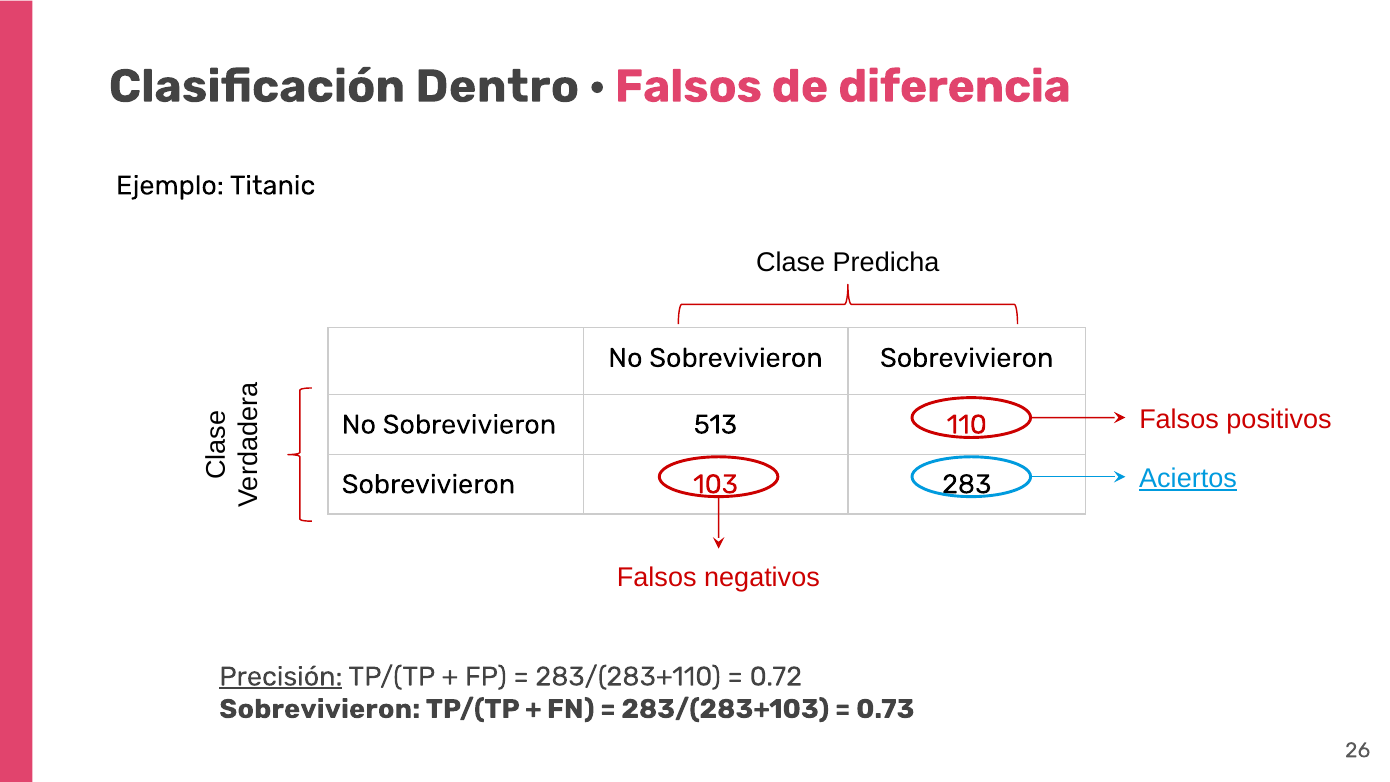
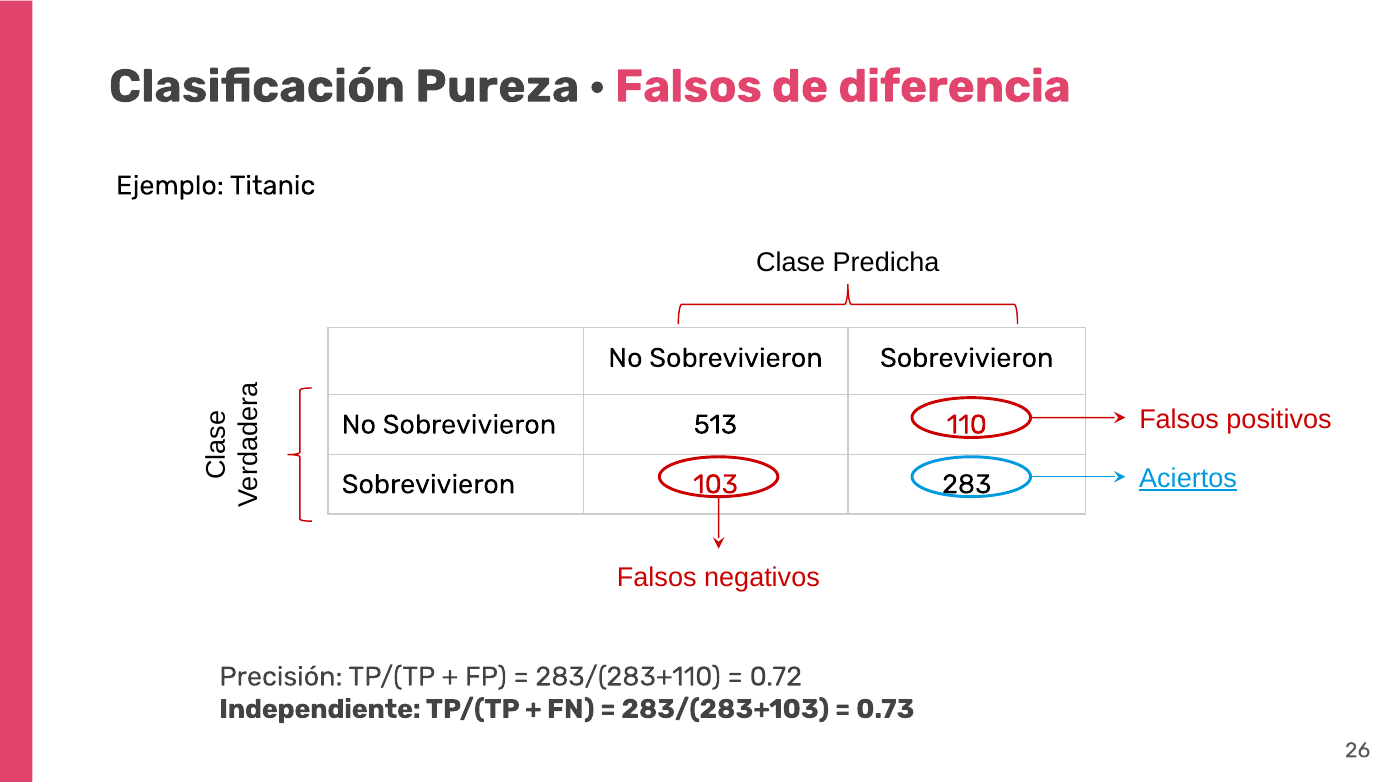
Dentro: Dentro -> Pureza
Precisión underline: present -> none
Sobrevivieron at (320, 709): Sobrevivieron -> Independiente
